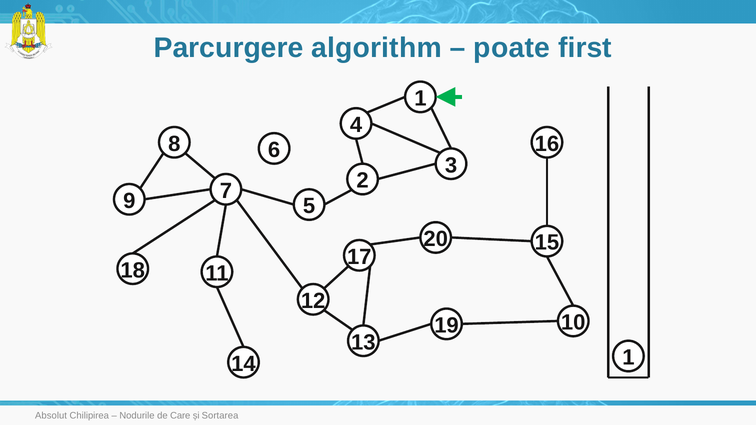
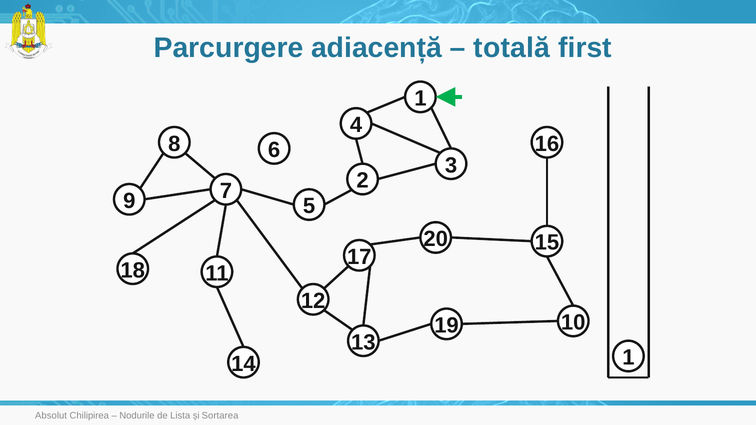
algorithm: algorithm -> adiacență
poate: poate -> totală
Care: Care -> Lista
